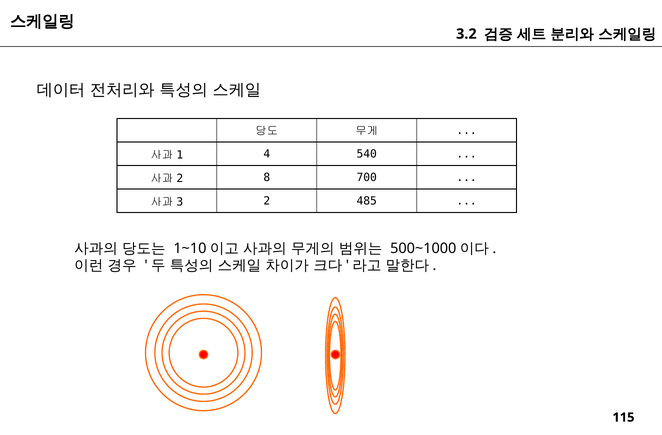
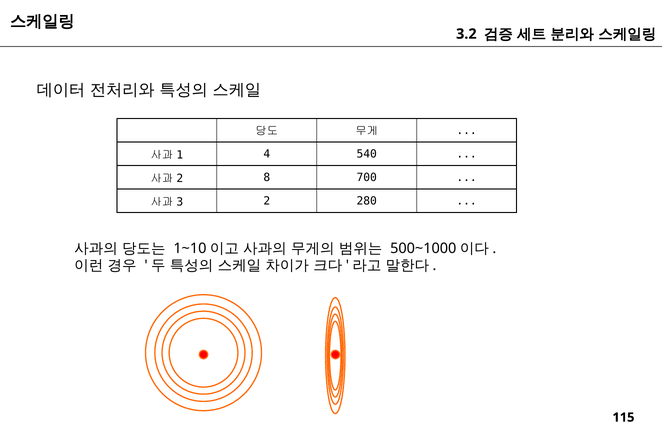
485: 485 -> 280
